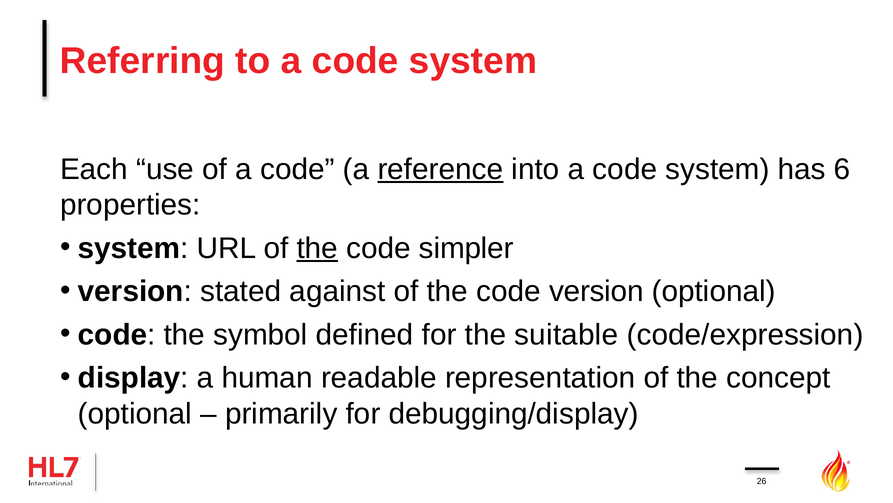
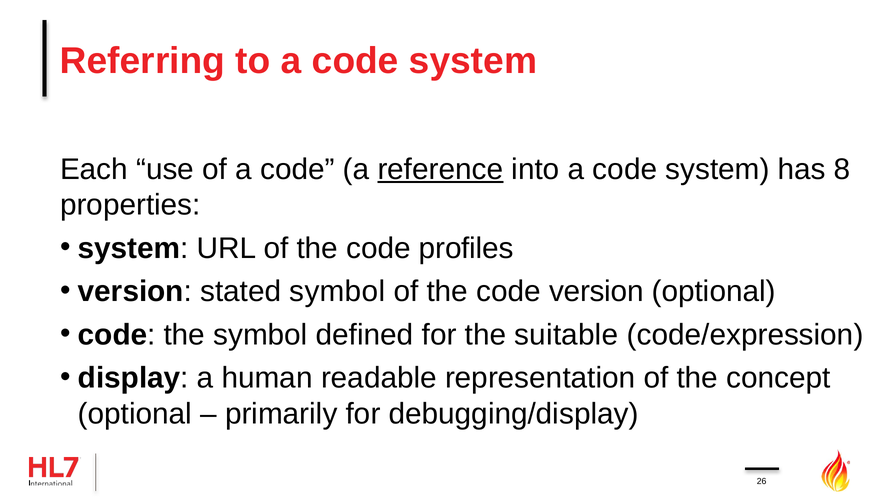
6: 6 -> 8
the at (317, 248) underline: present -> none
simpler: simpler -> profiles
stated against: against -> symbol
